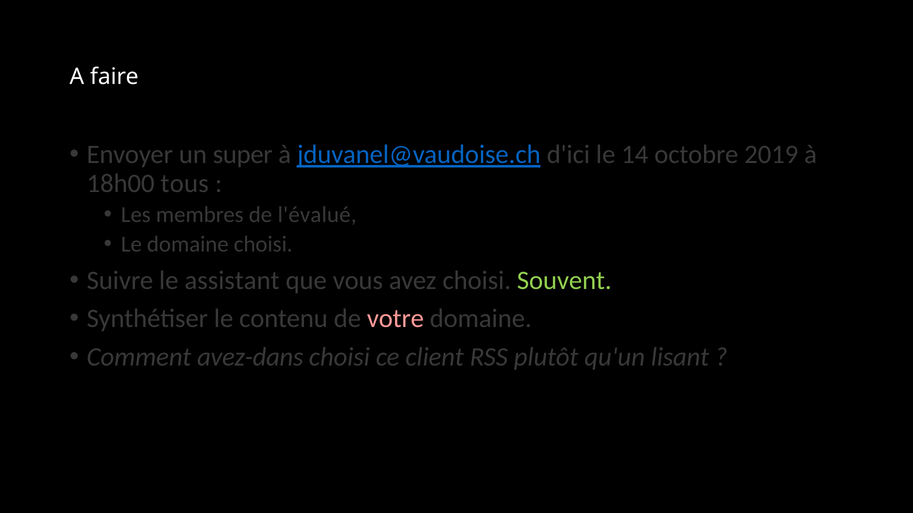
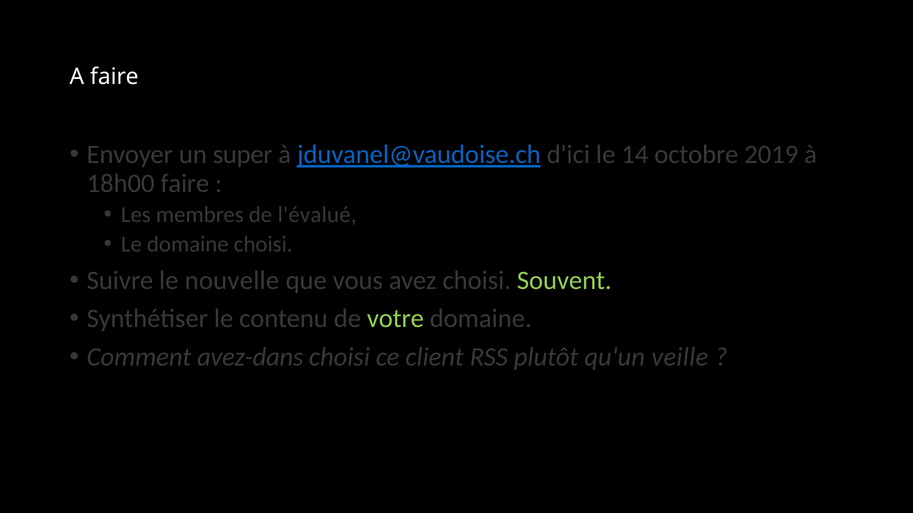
18h00 tous: tous -> faire
assistant: assistant -> nouvelle
votre colour: pink -> light green
lisant: lisant -> veille
